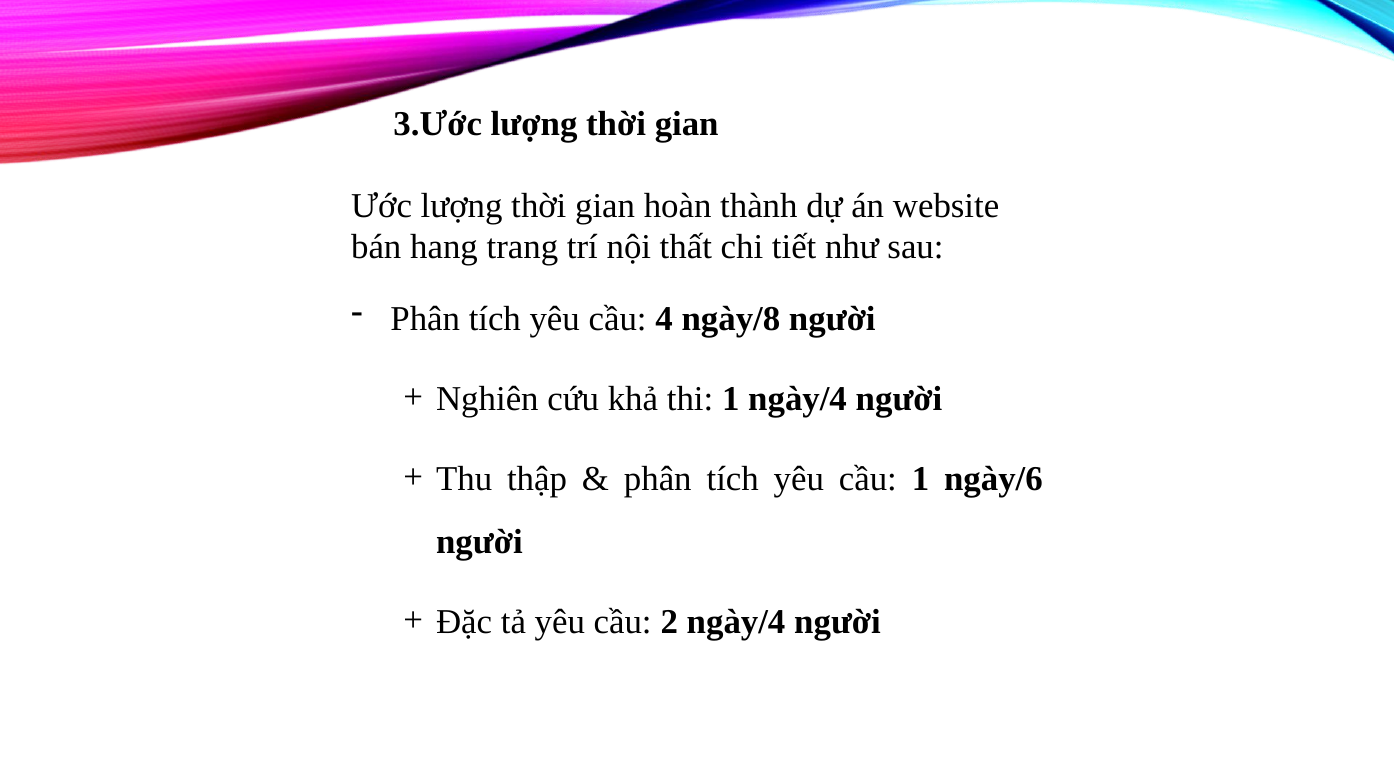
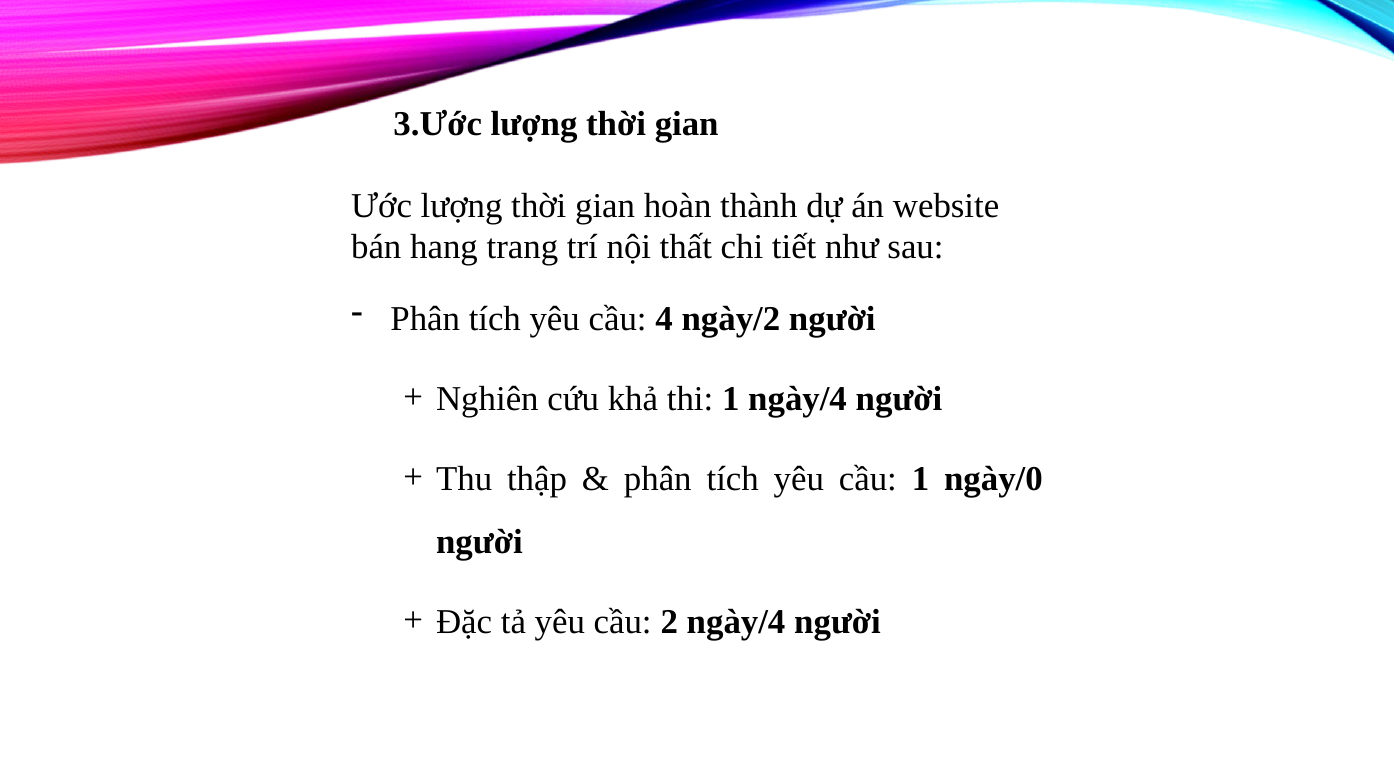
ngày/8: ngày/8 -> ngày/2
ngày/6: ngày/6 -> ngày/0
